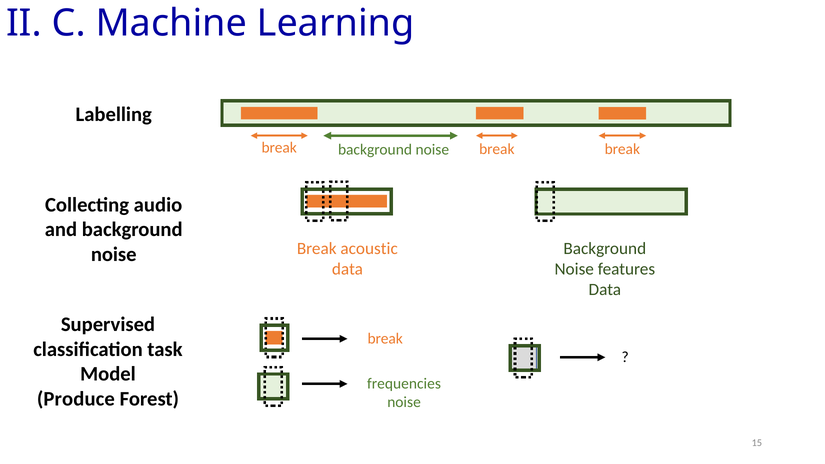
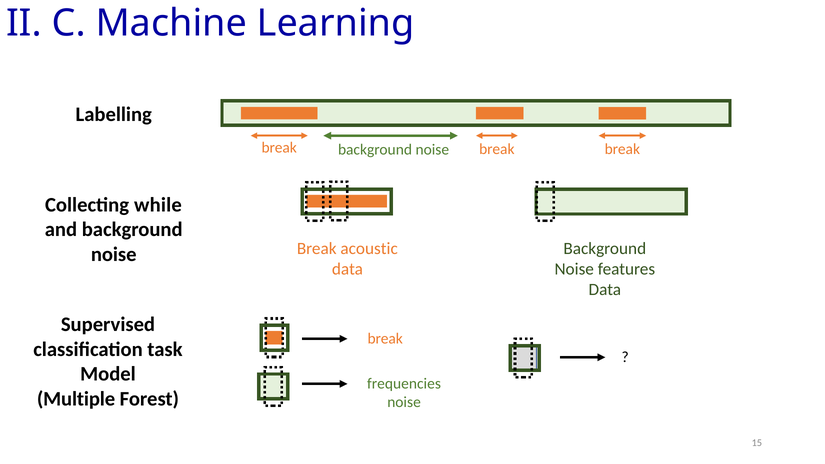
audio: audio -> while
Produce: Produce -> Multiple
